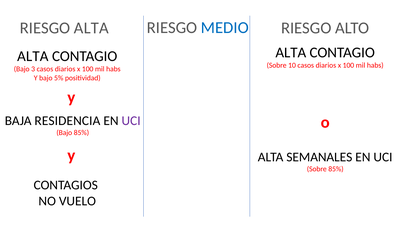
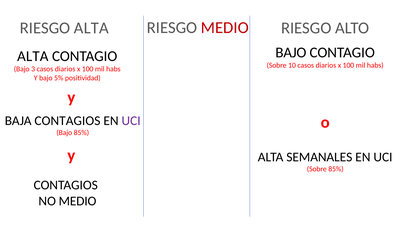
MEDIO at (225, 28) colour: blue -> red
ALTA at (291, 53): ALTA -> BAJO
BAJA RESIDENCIA: RESIDENCIA -> CONTAGIOS
NO VUELO: VUELO -> MEDIO
